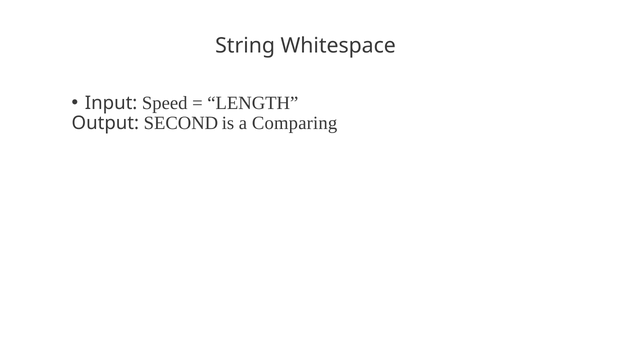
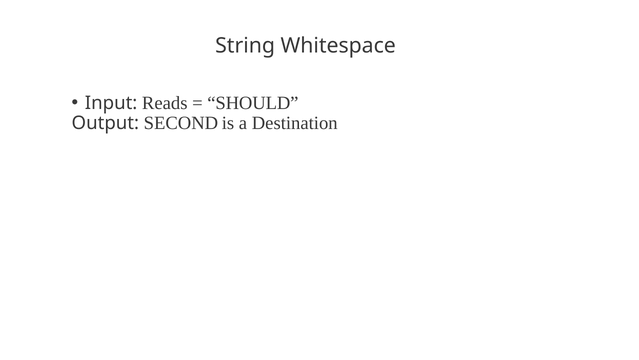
Speed: Speed -> Reads
LENGTH: LENGTH -> SHOULD
Comparing: Comparing -> Destination
